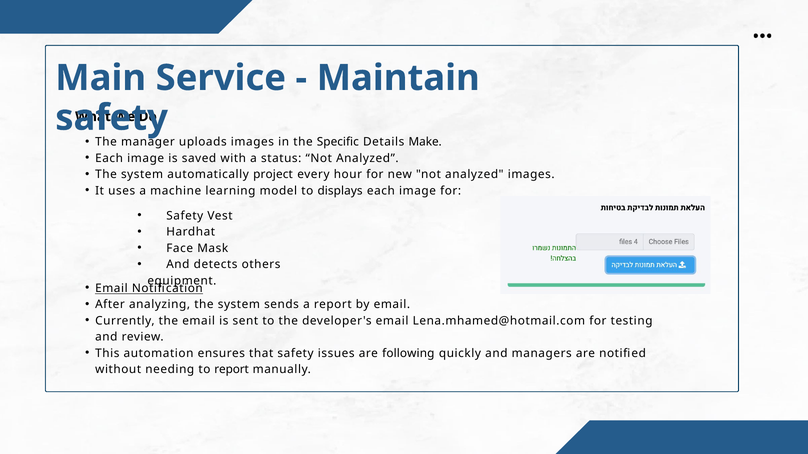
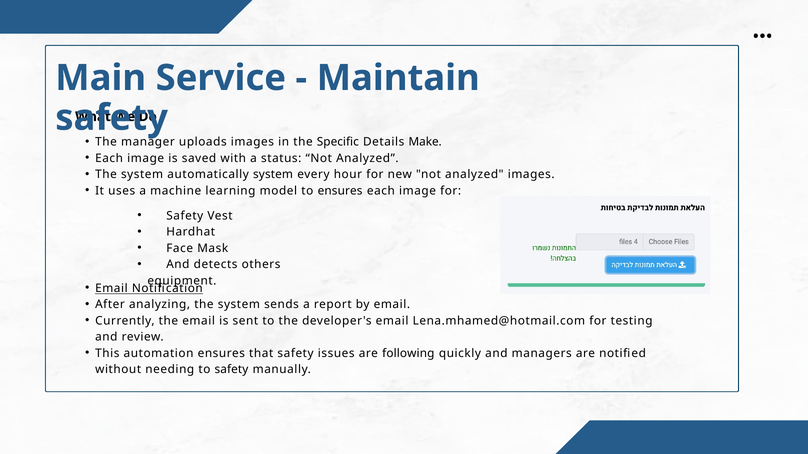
automatically project: project -> system
to displays: displays -> ensures
to report: report -> safety
